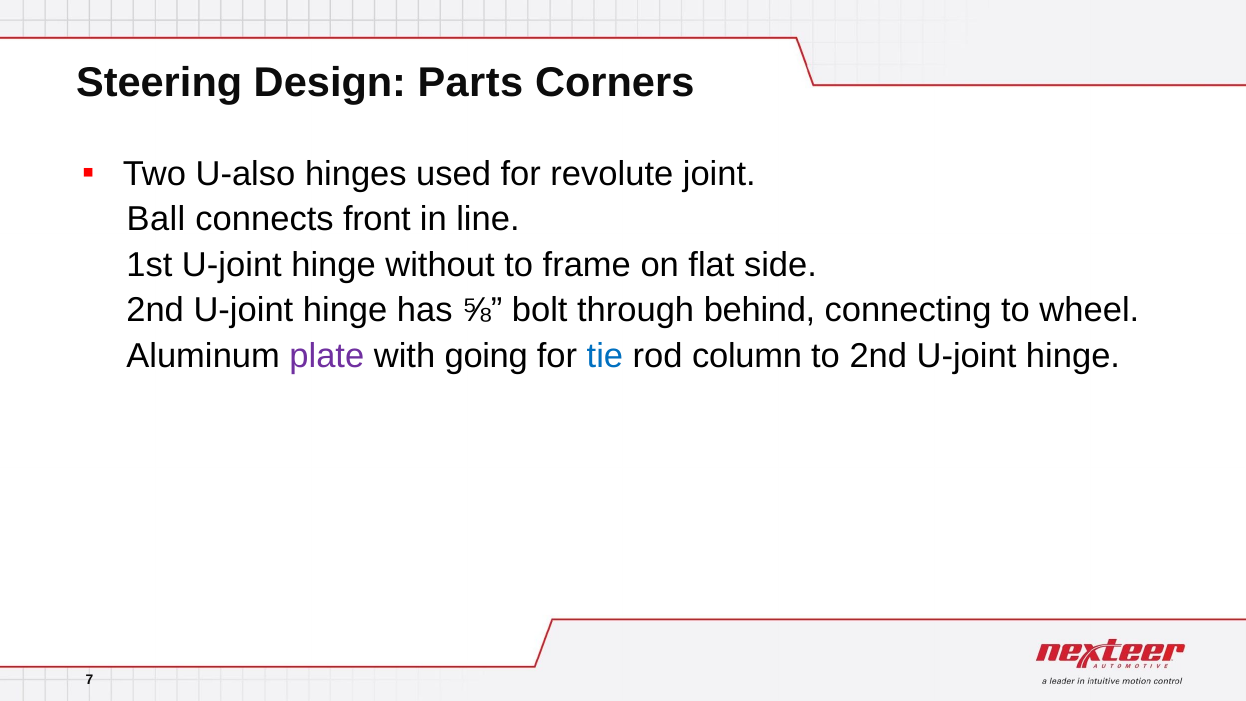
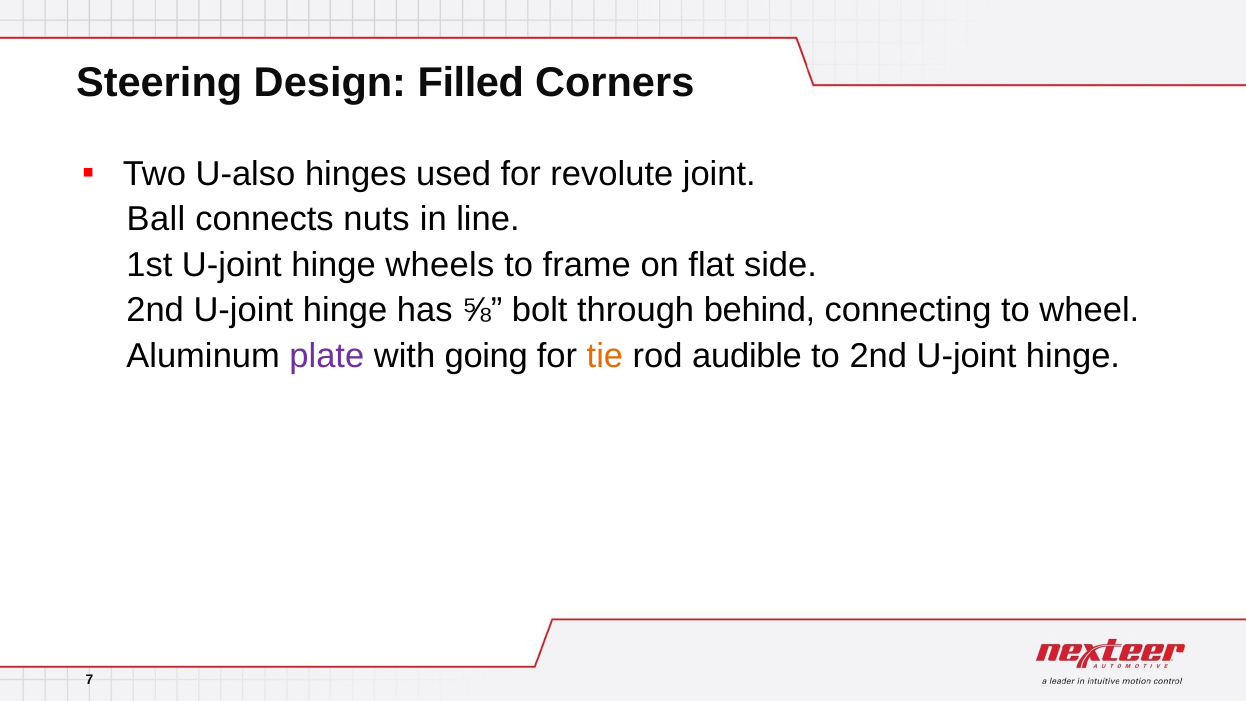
Parts: Parts -> Filled
front: front -> nuts
without: without -> wheels
tie colour: blue -> orange
column: column -> audible
